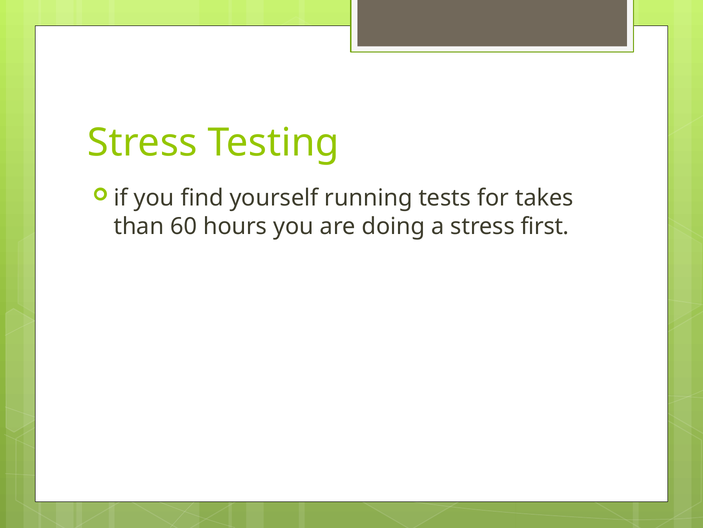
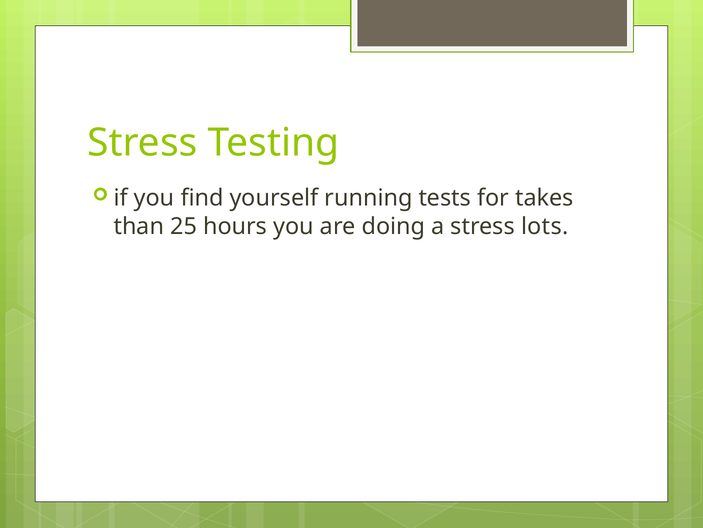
60: 60 -> 25
first: first -> lots
